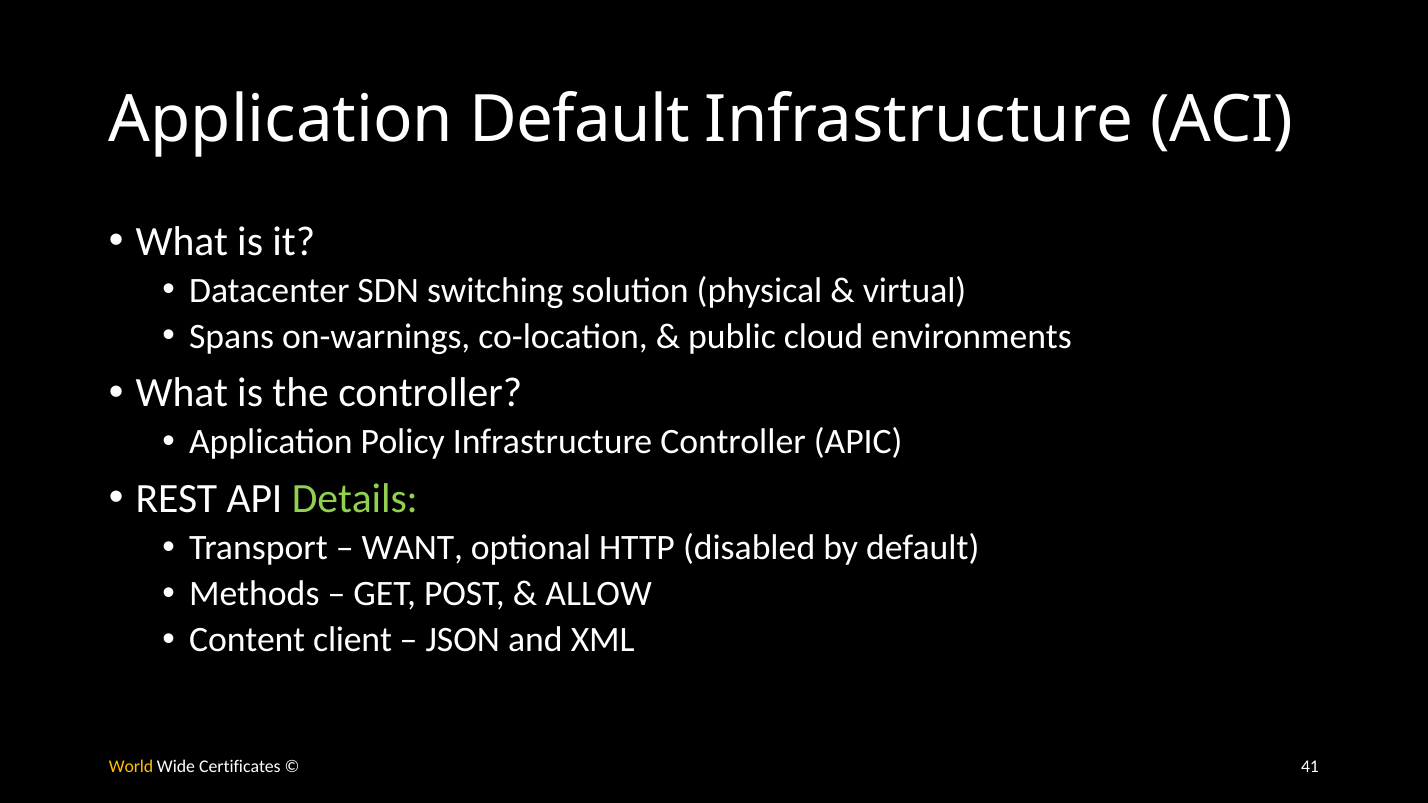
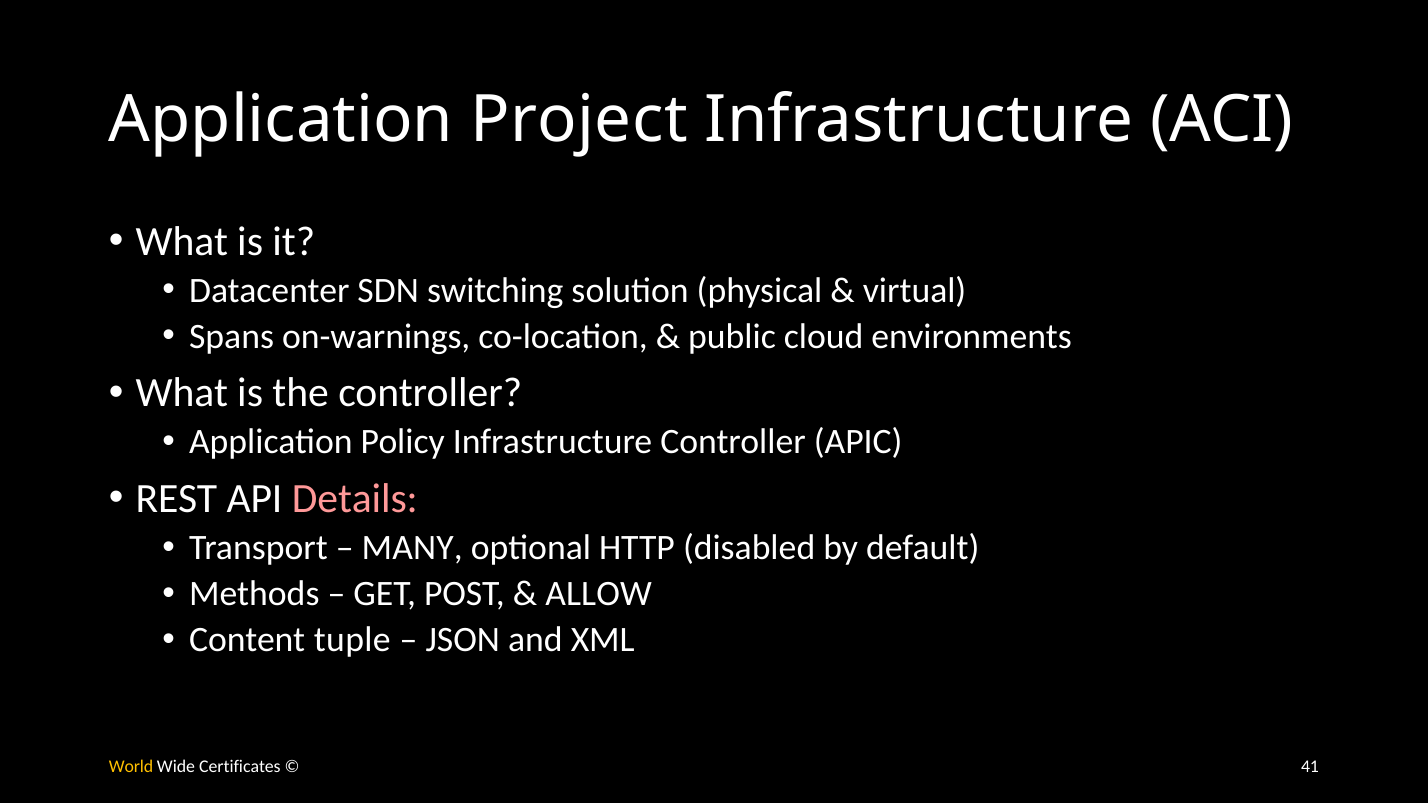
Application Default: Default -> Project
Details colour: light green -> pink
WANT: WANT -> MANY
client: client -> tuple
